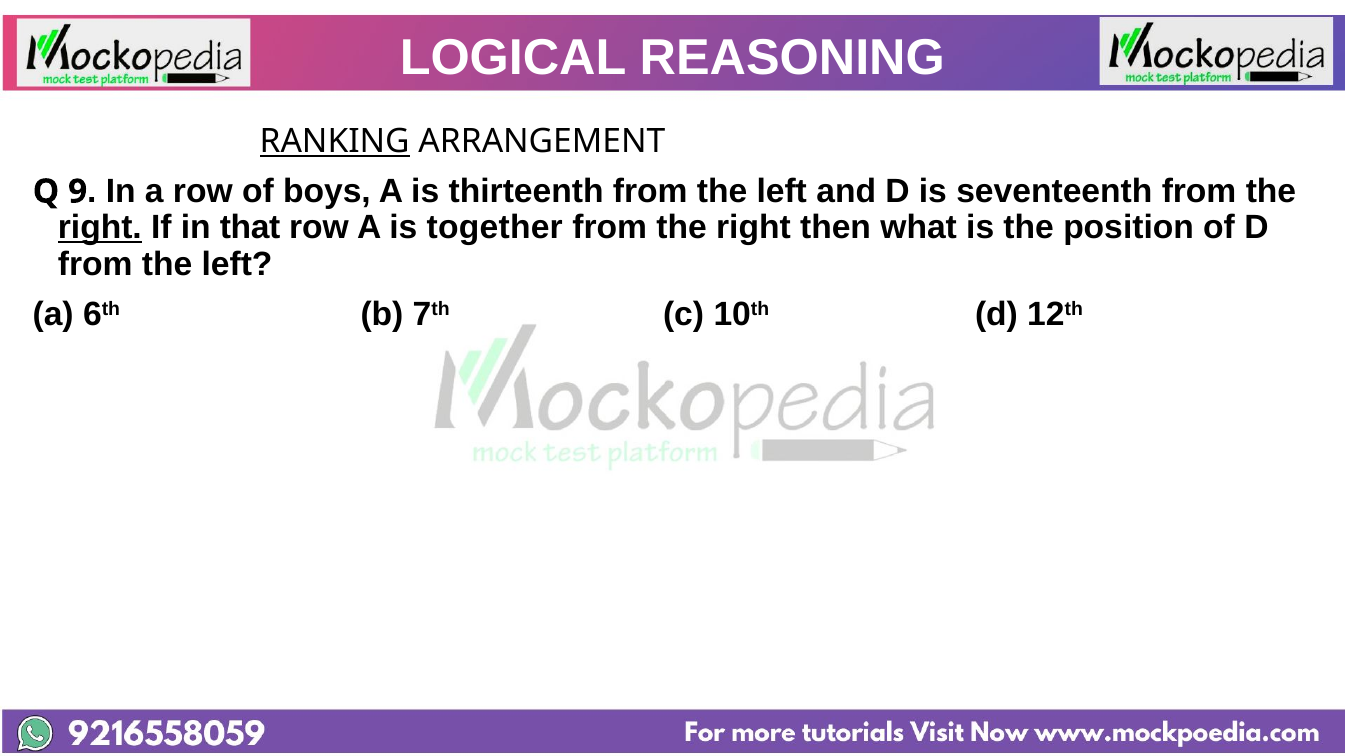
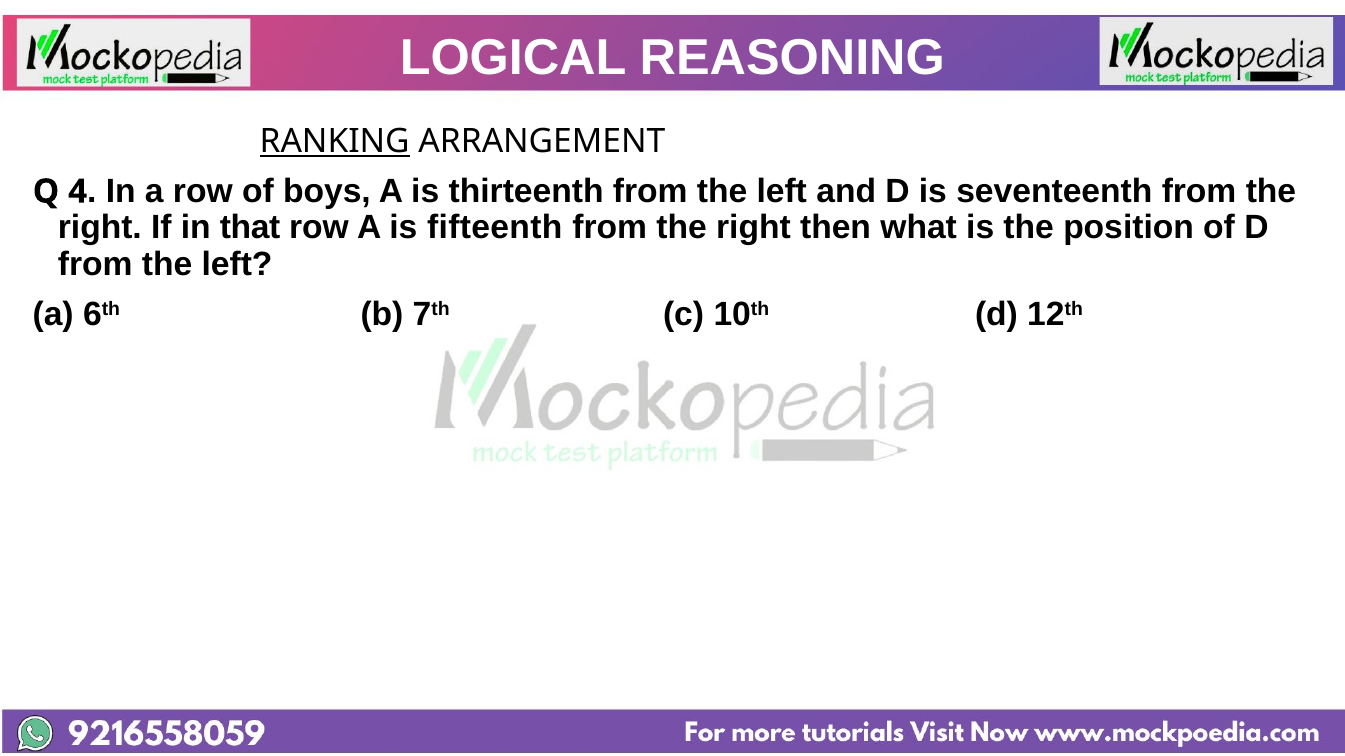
9: 9 -> 4
right at (100, 228) underline: present -> none
together: together -> fifteenth
